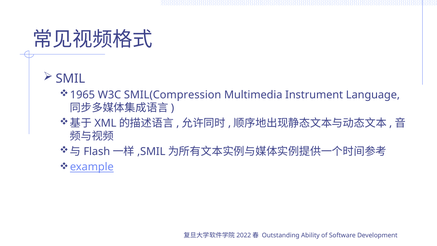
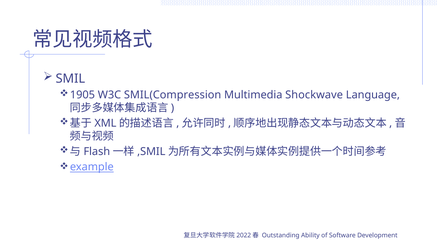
1965: 1965 -> 1905
Instrument: Instrument -> Shockwave
